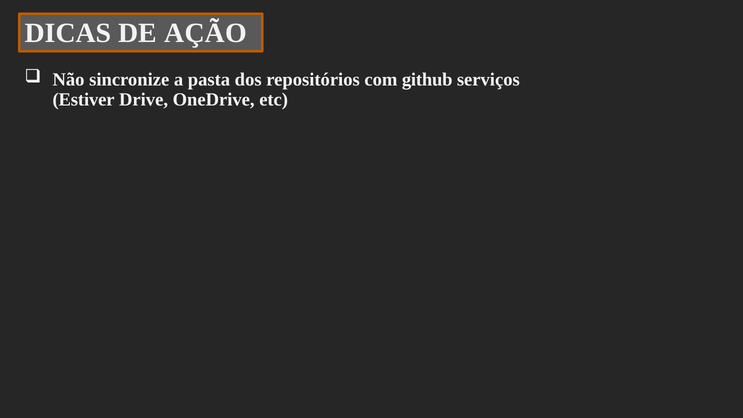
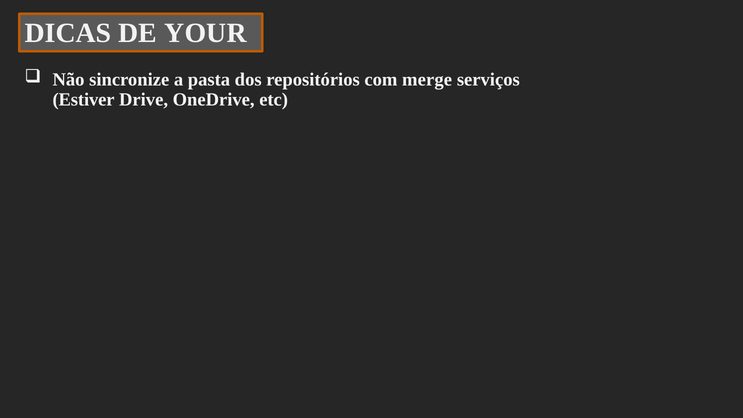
AÇÃO: AÇÃO -> YOUR
github: github -> merge
